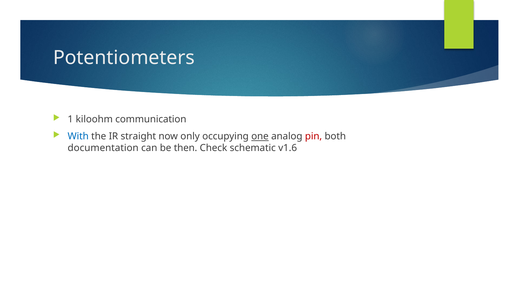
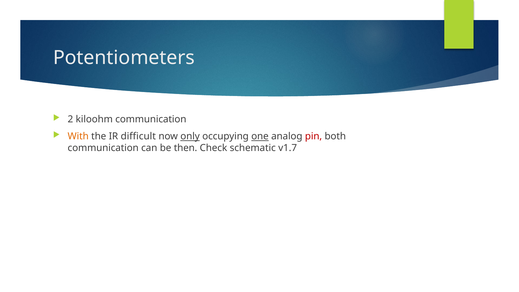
1: 1 -> 2
With colour: blue -> orange
straight: straight -> difficult
only underline: none -> present
documentation at (103, 148): documentation -> communication
v1.6: v1.6 -> v1.7
